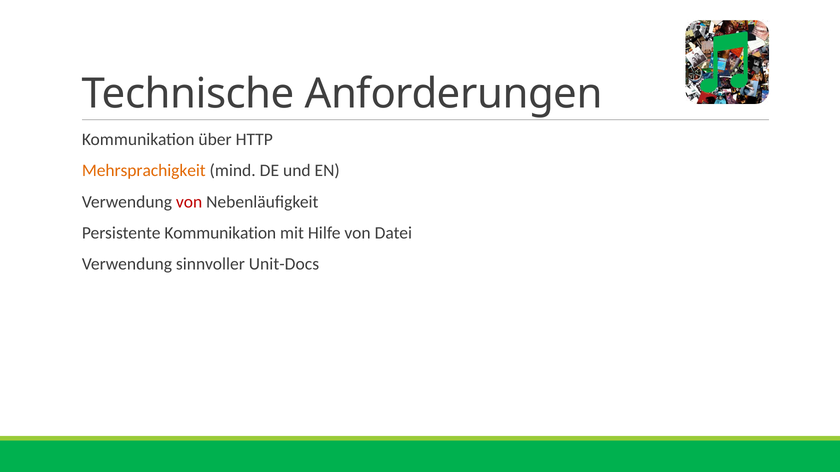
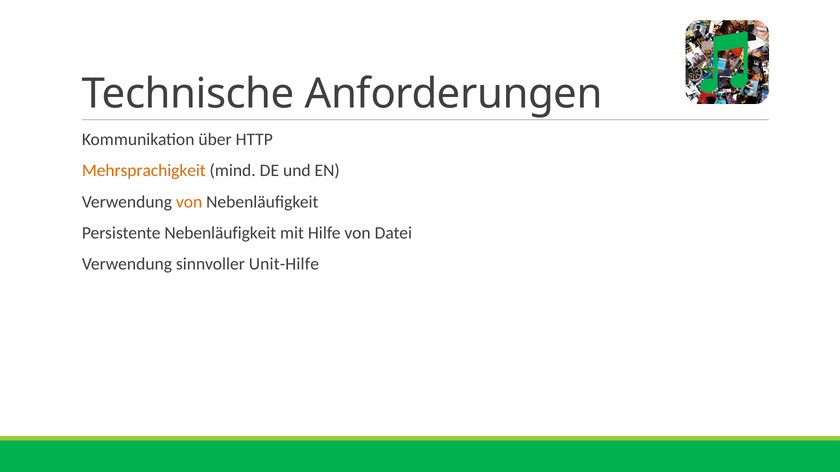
von at (189, 202) colour: red -> orange
Persistente Kommunikation: Kommunikation -> Nebenläufigkeit
Unit-Docs: Unit-Docs -> Unit-Hilfe
